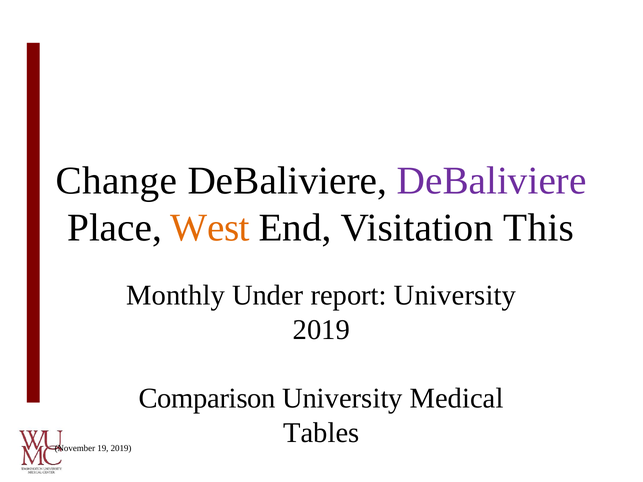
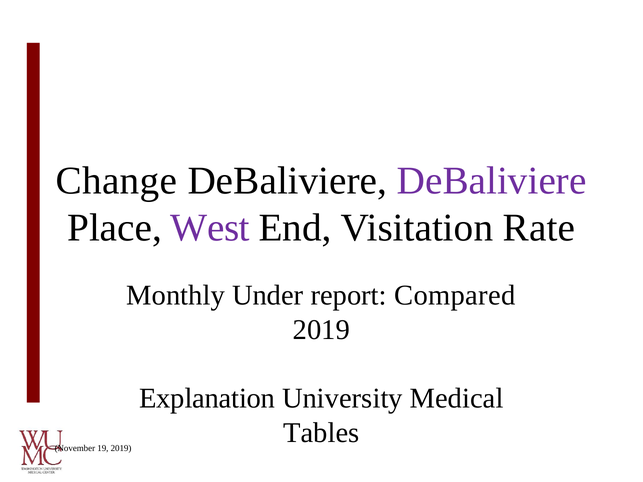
West colour: orange -> purple
This: This -> Rate
report University: University -> Compared
Comparison: Comparison -> Explanation
